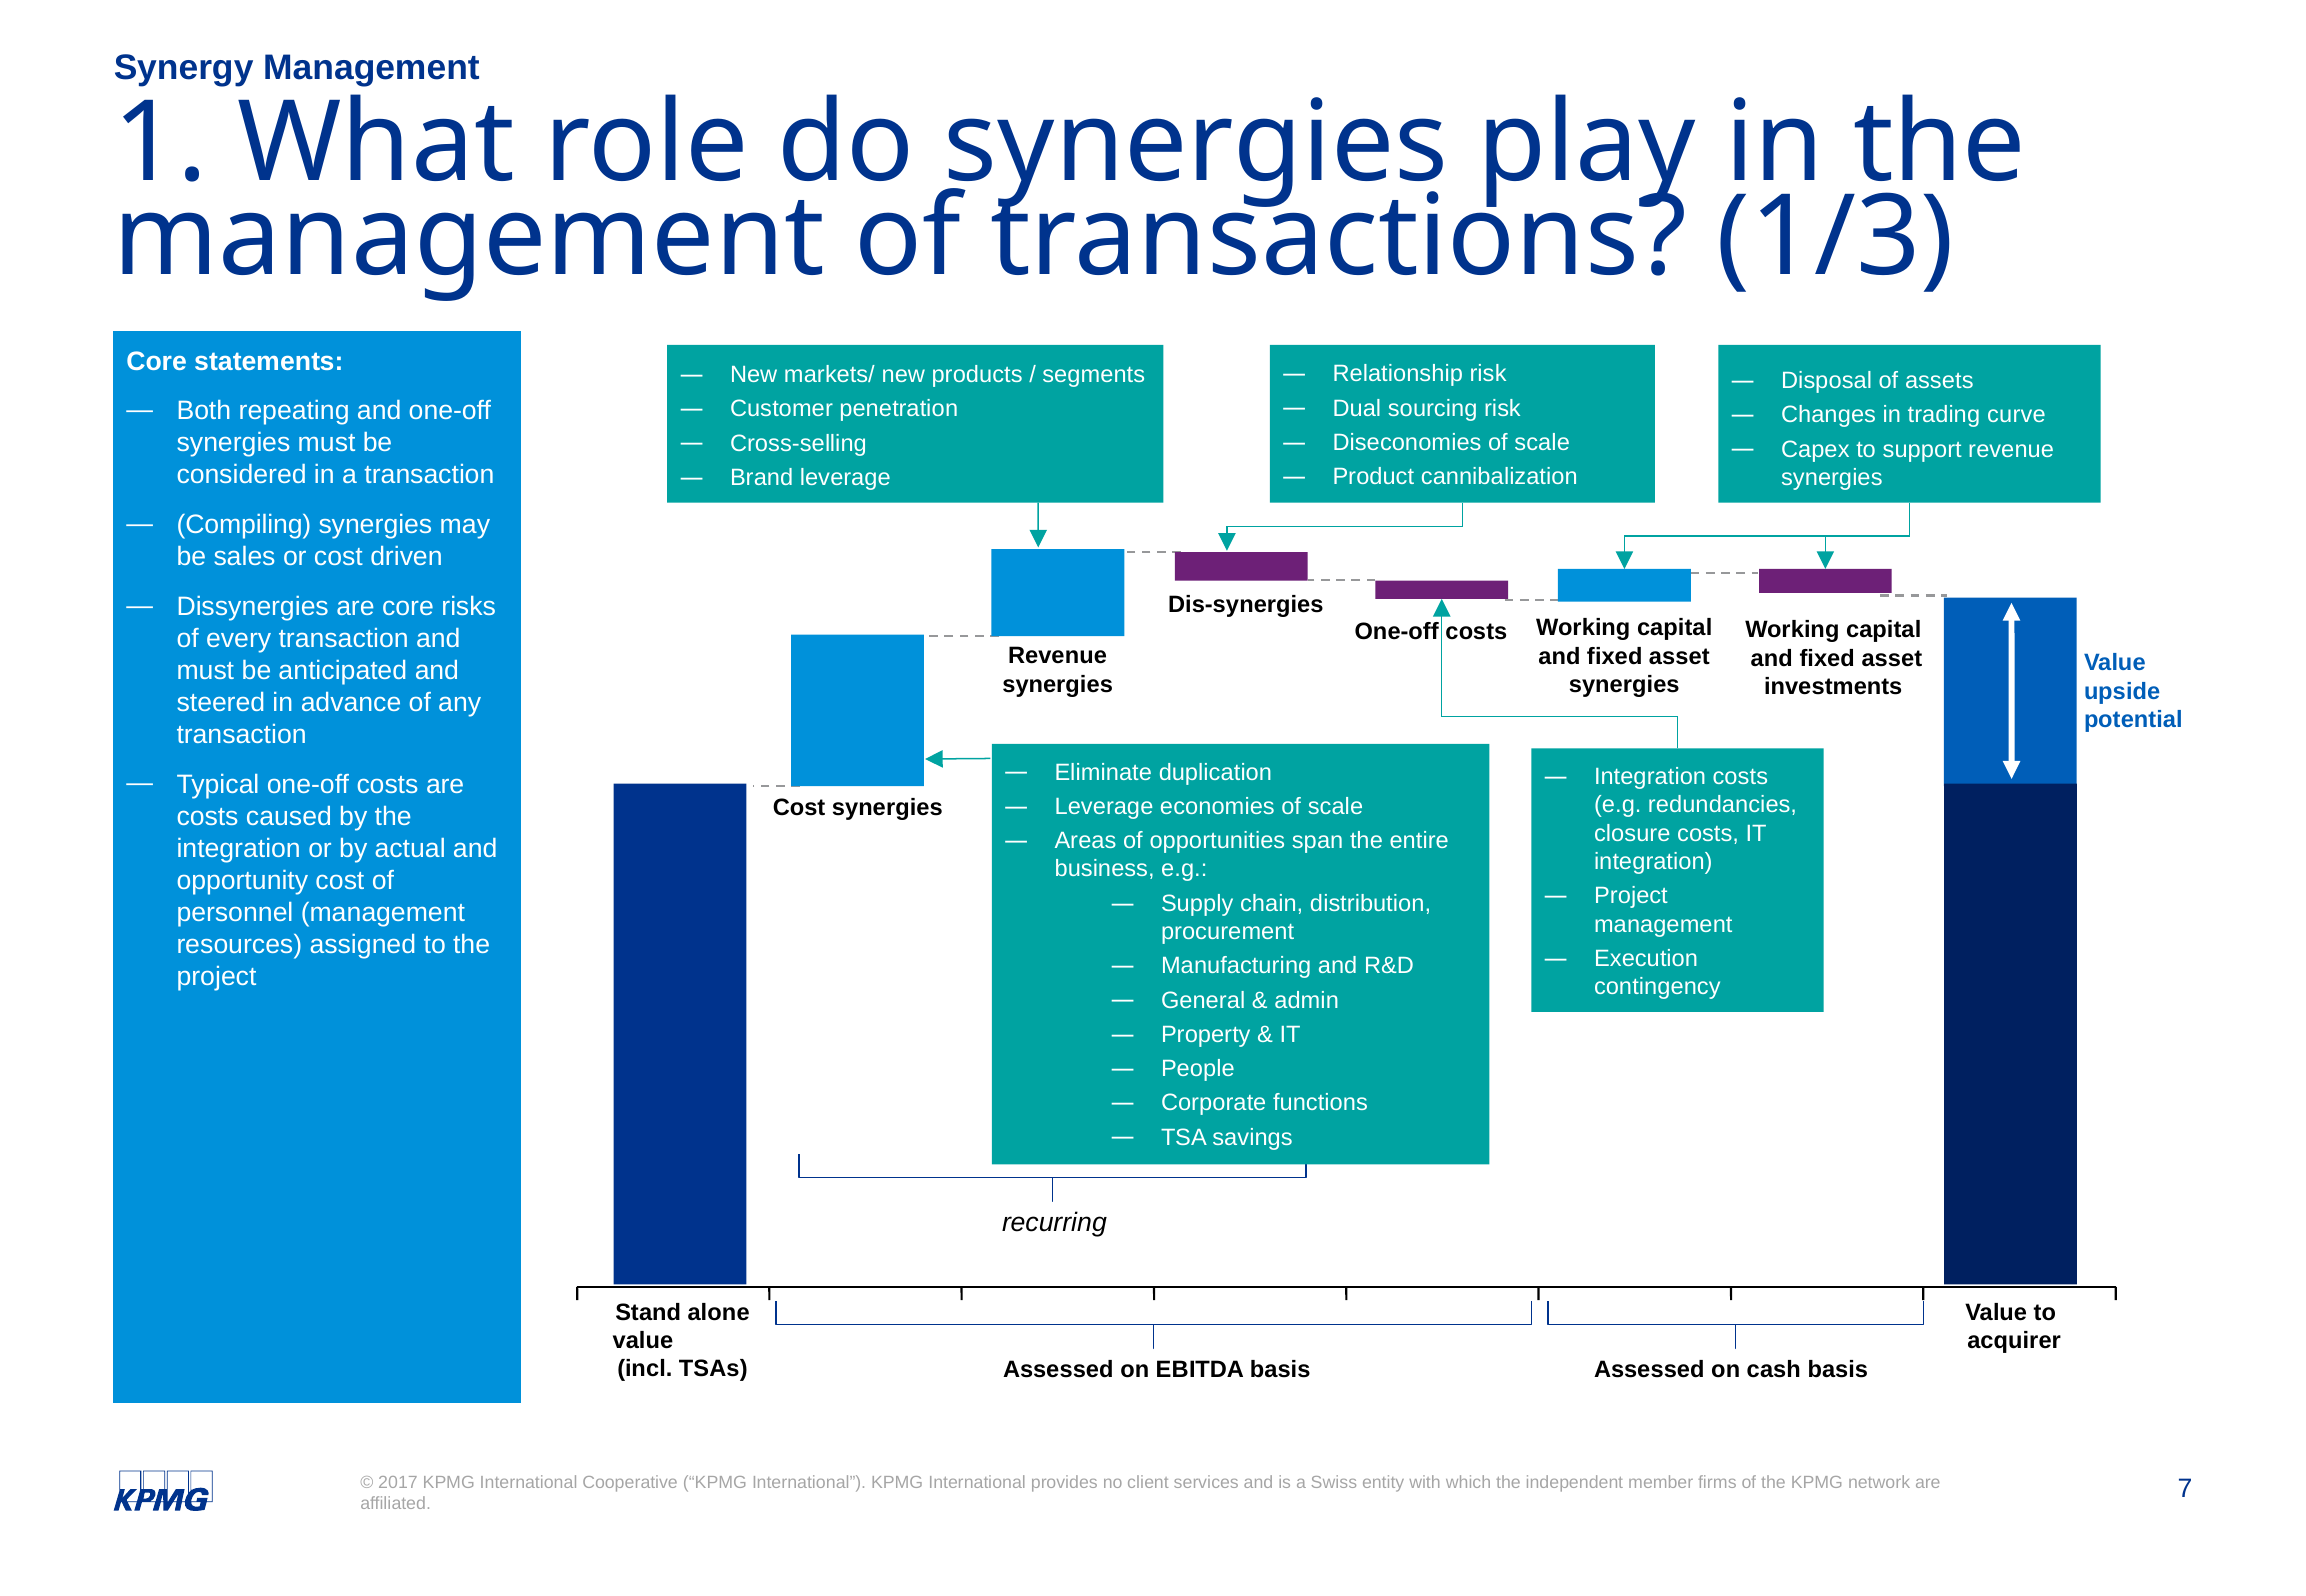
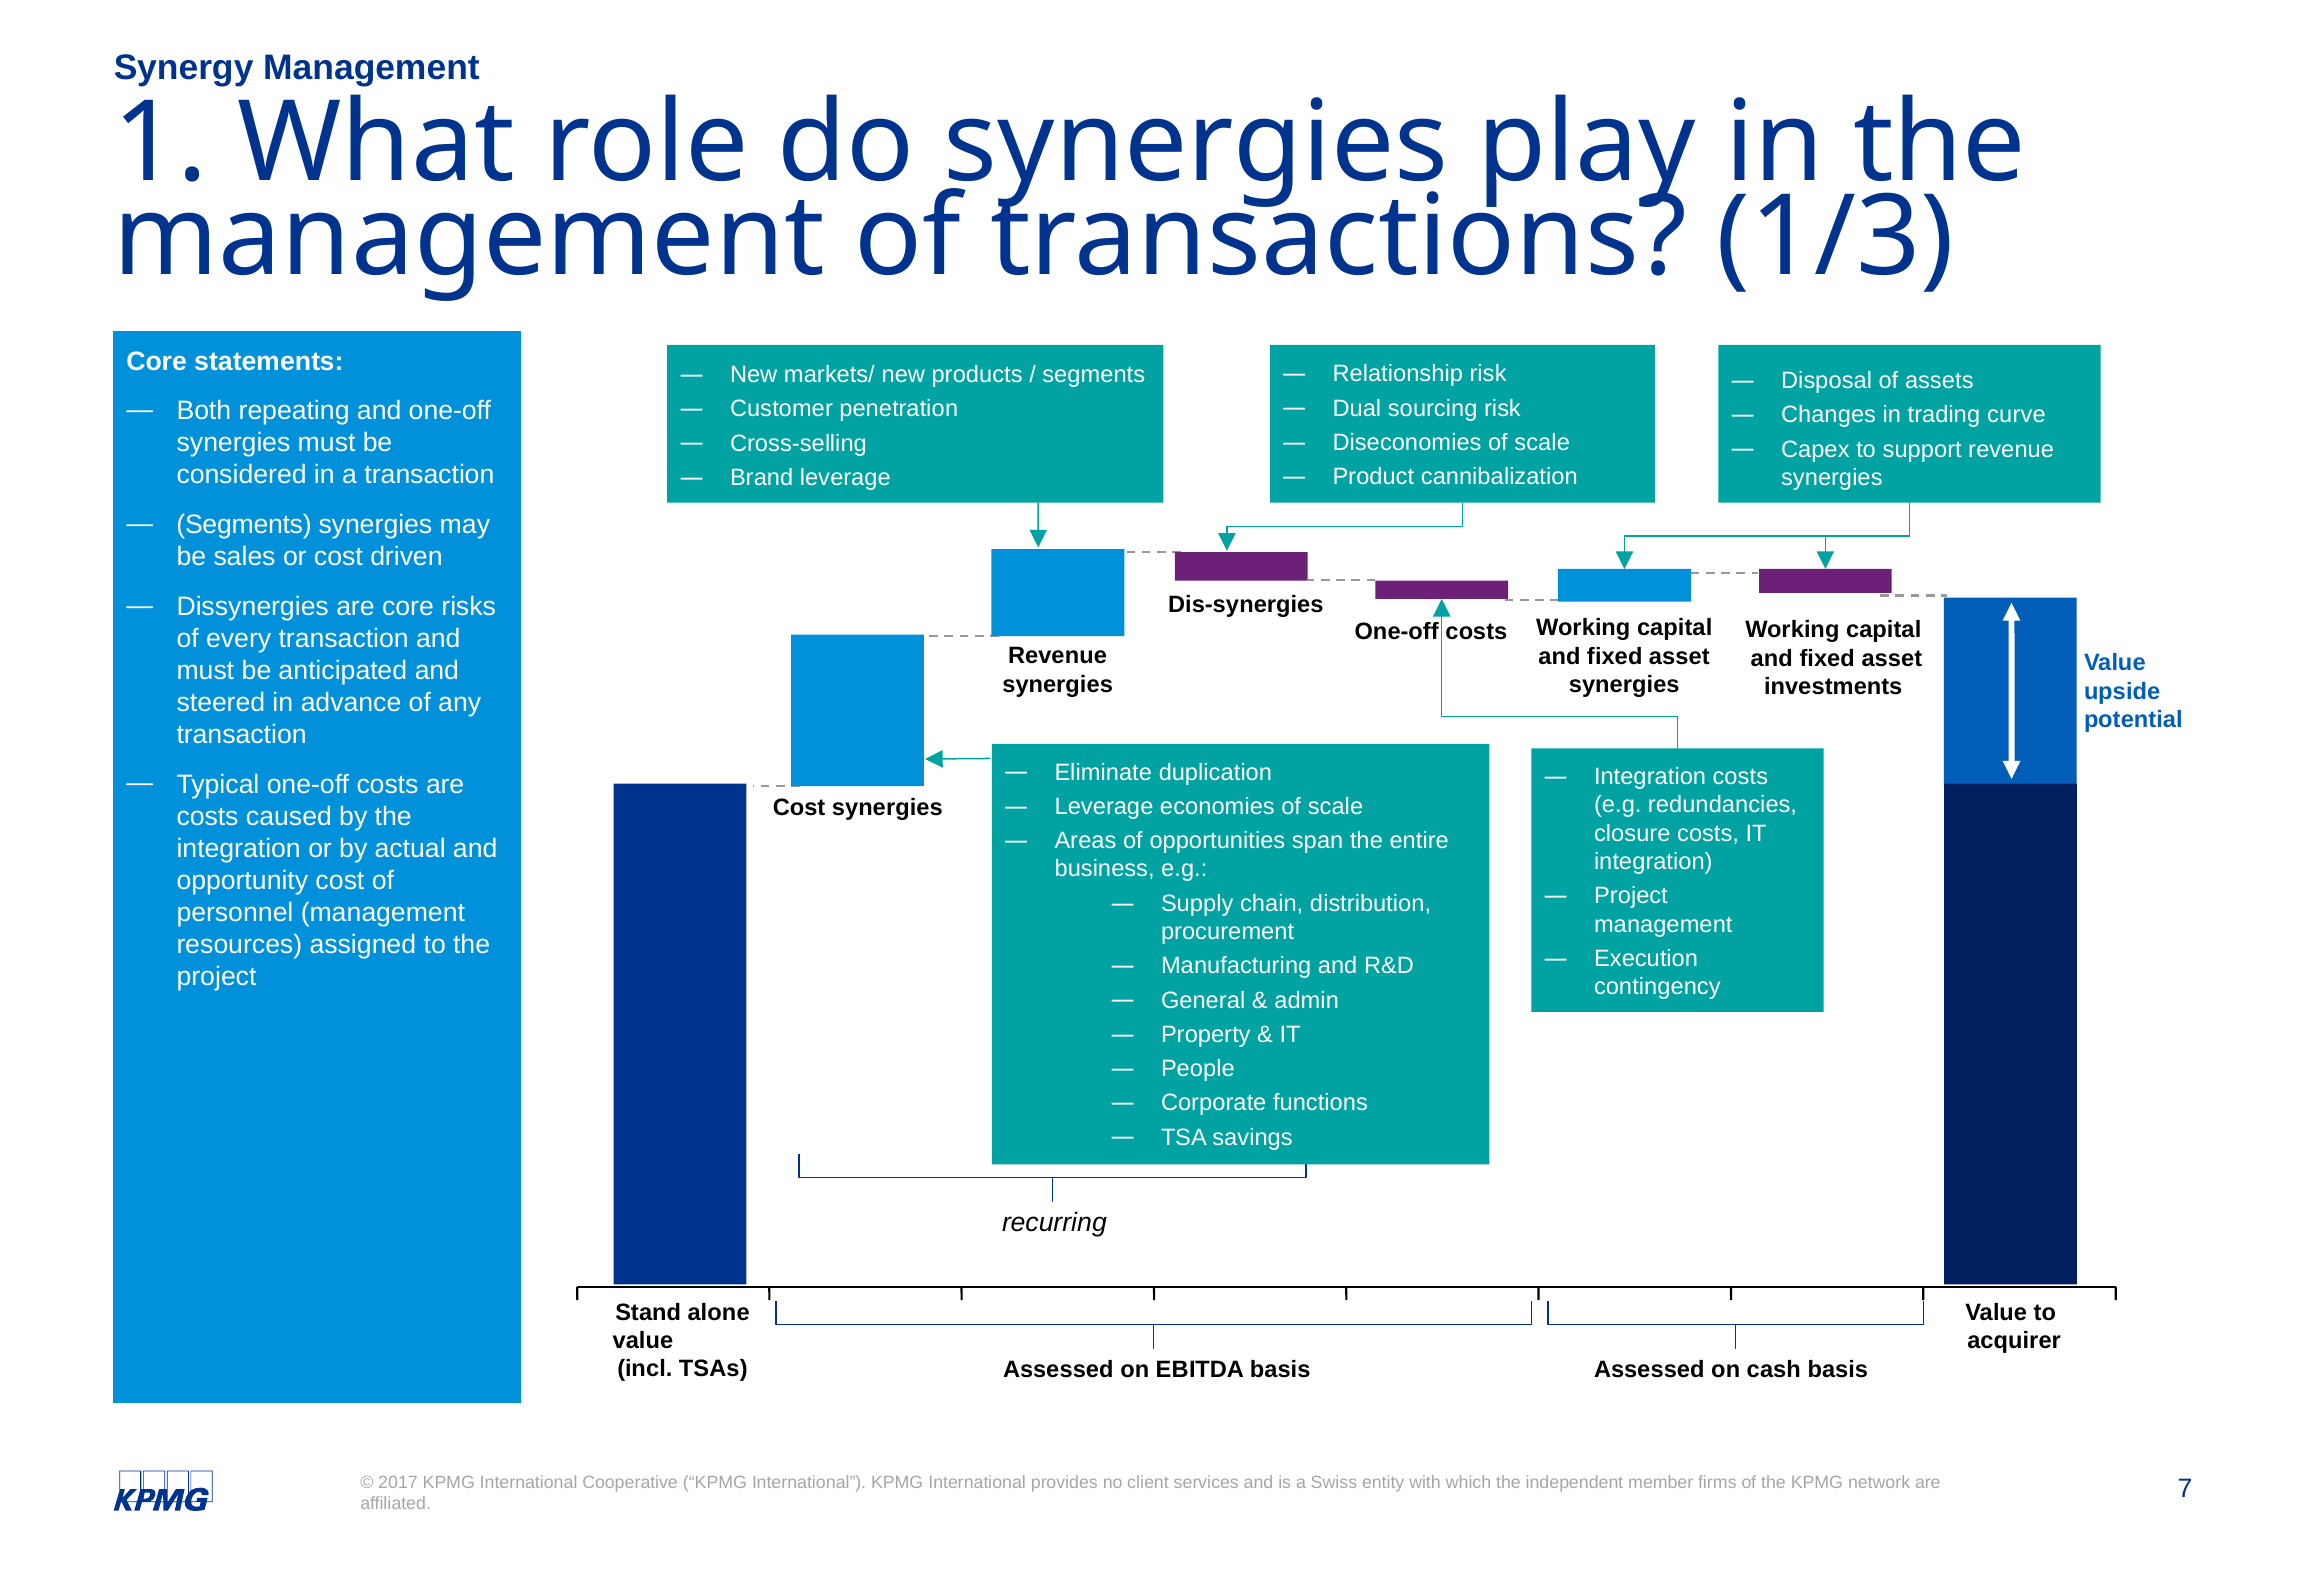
Compiling at (244, 525): Compiling -> Segments
